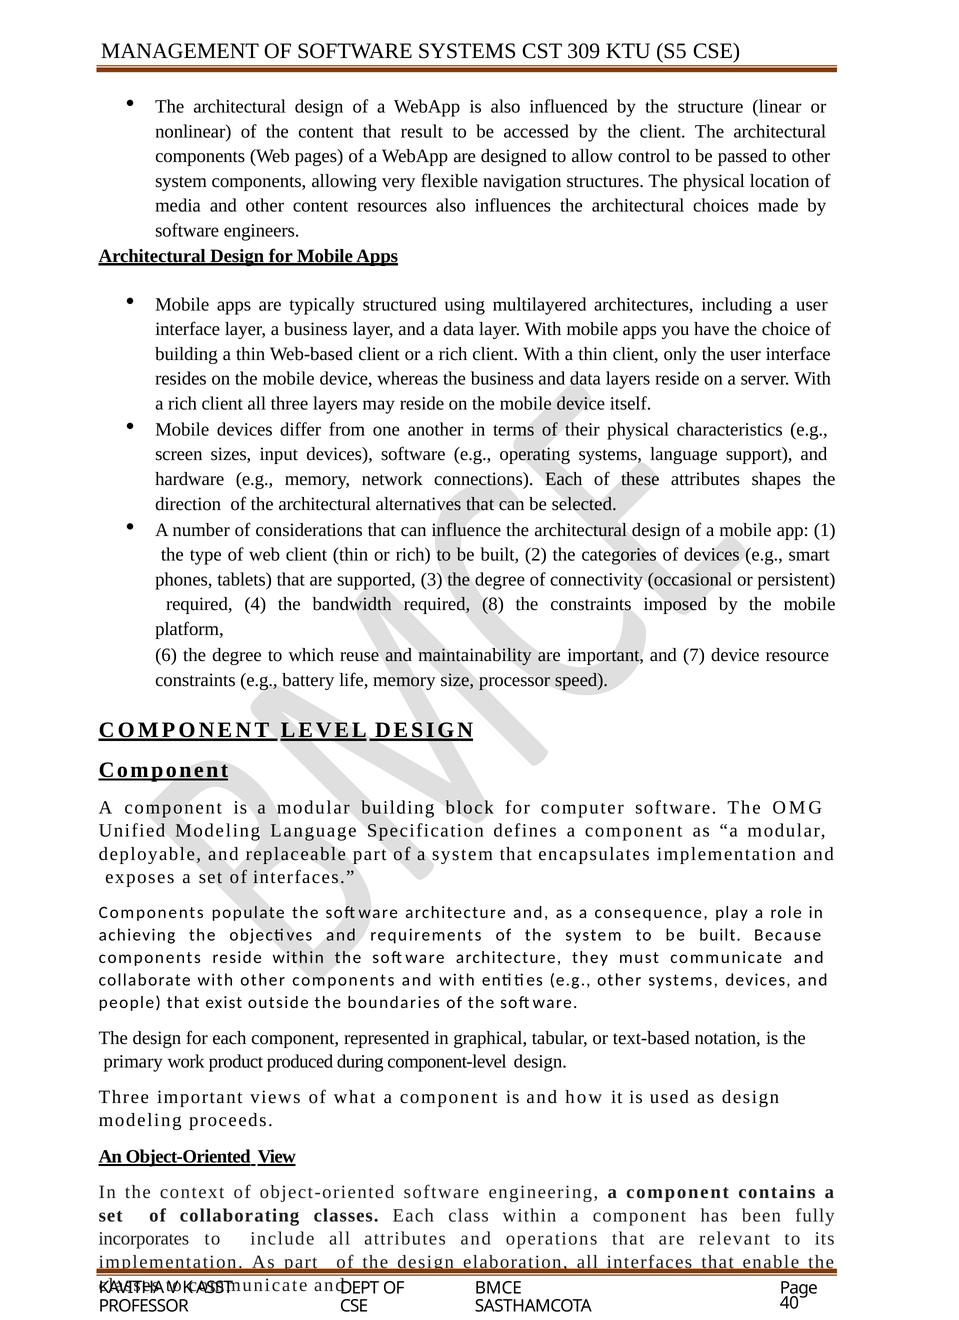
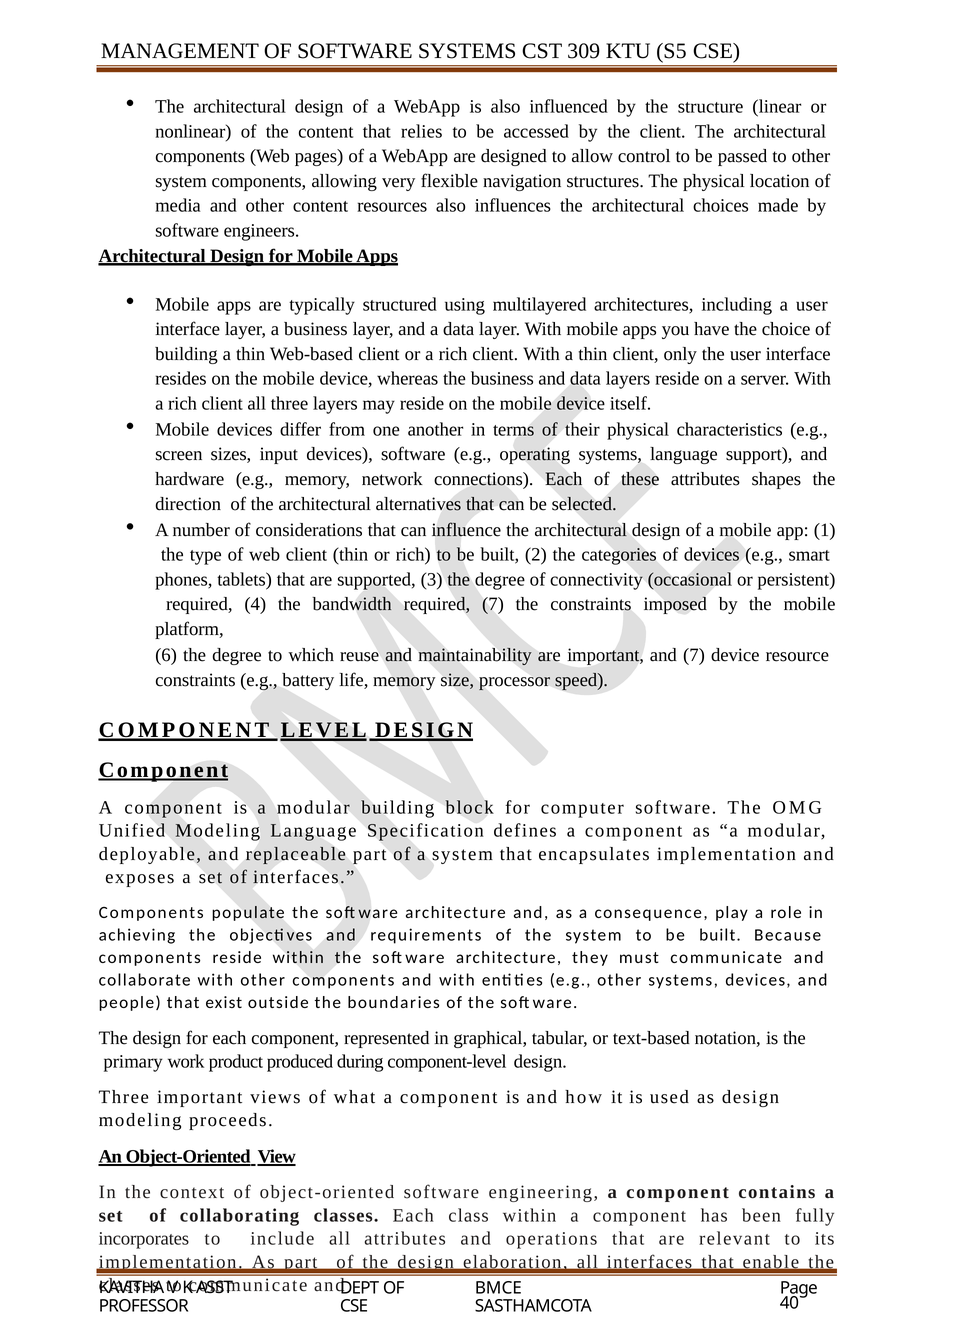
result: result -> relies
required 8: 8 -> 7
